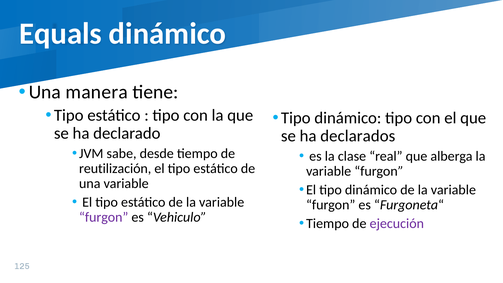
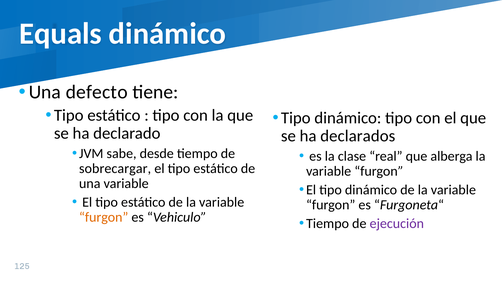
manera: manera -> defecto
reutilización: reutilización -> sobrecargar
furgon at (104, 217) colour: purple -> orange
